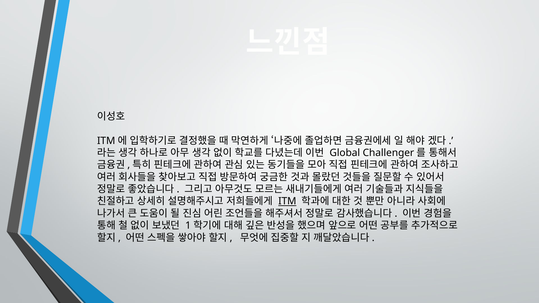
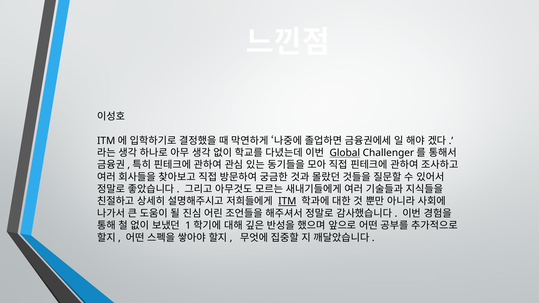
Global underline: none -> present
